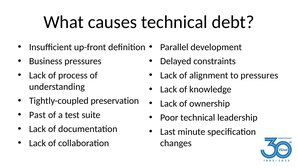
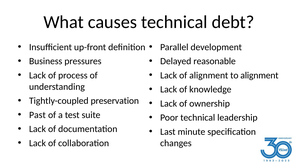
constraints: constraints -> reasonable
to pressures: pressures -> alignment
